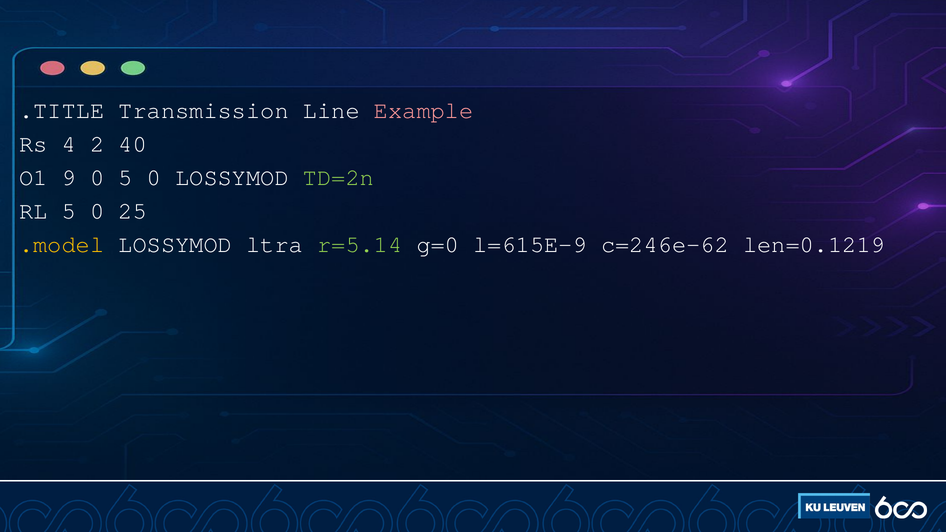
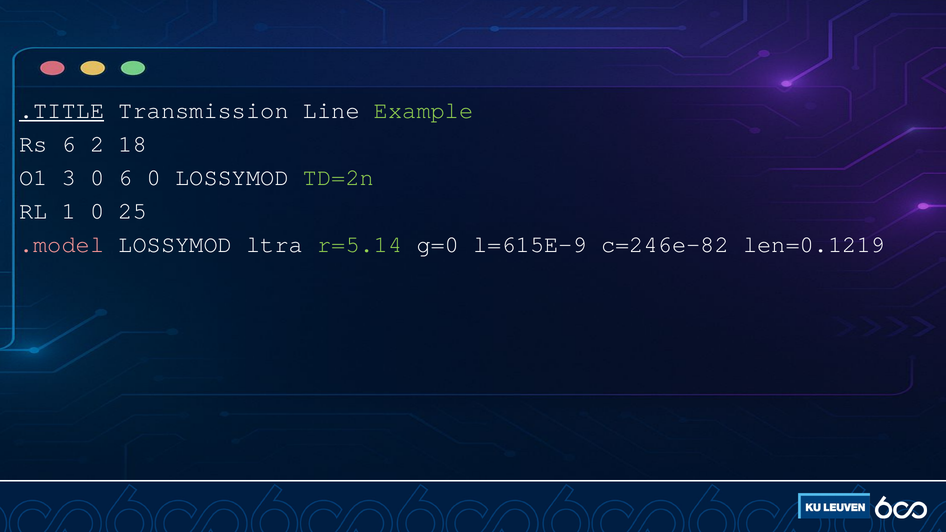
.TITLE underline: none -> present
Example colour: pink -> light green
Rs 4: 4 -> 6
40: 40 -> 18
9: 9 -> 3
0 5: 5 -> 6
RL 5: 5 -> 1
.model colour: yellow -> pink
c=246e-62: c=246e-62 -> c=246e-82
